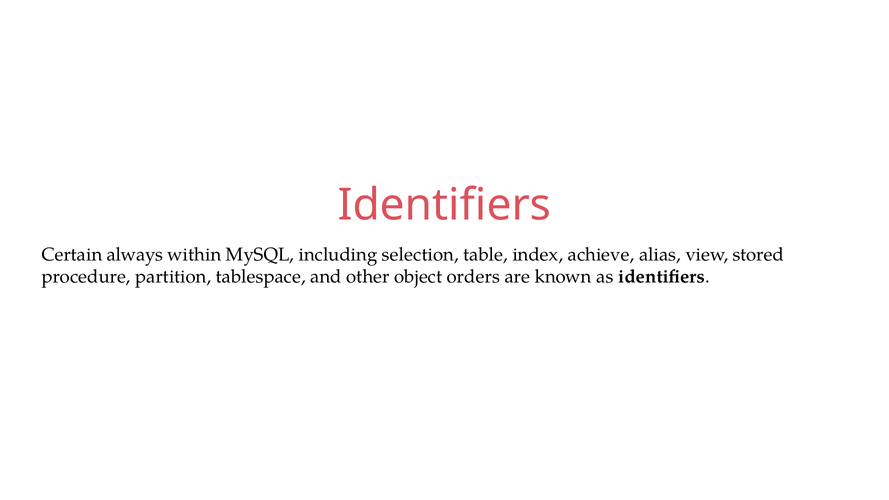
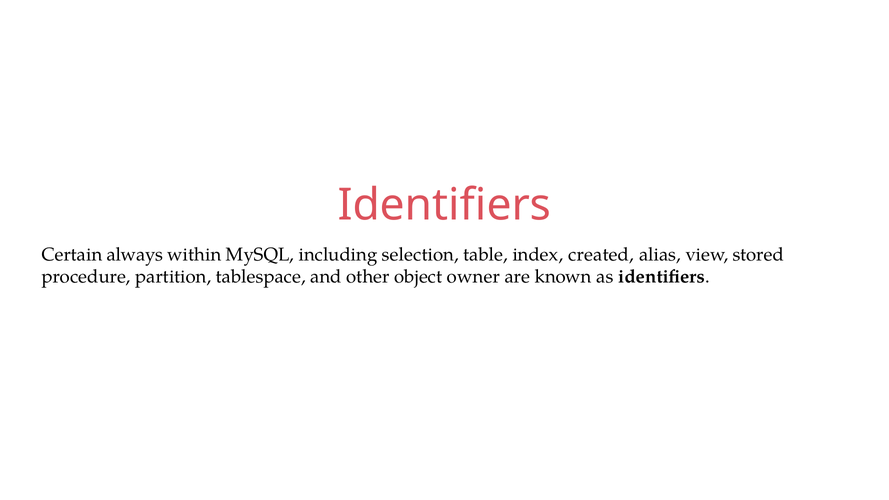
achieve: achieve -> created
orders: orders -> owner
